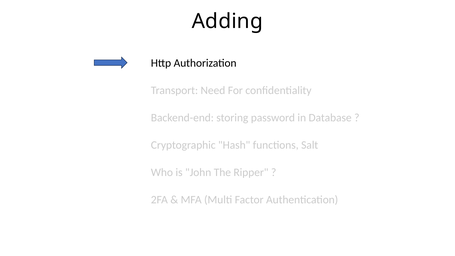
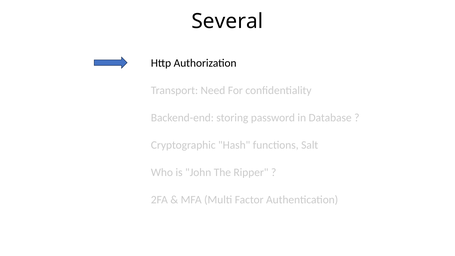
Adding: Adding -> Several
